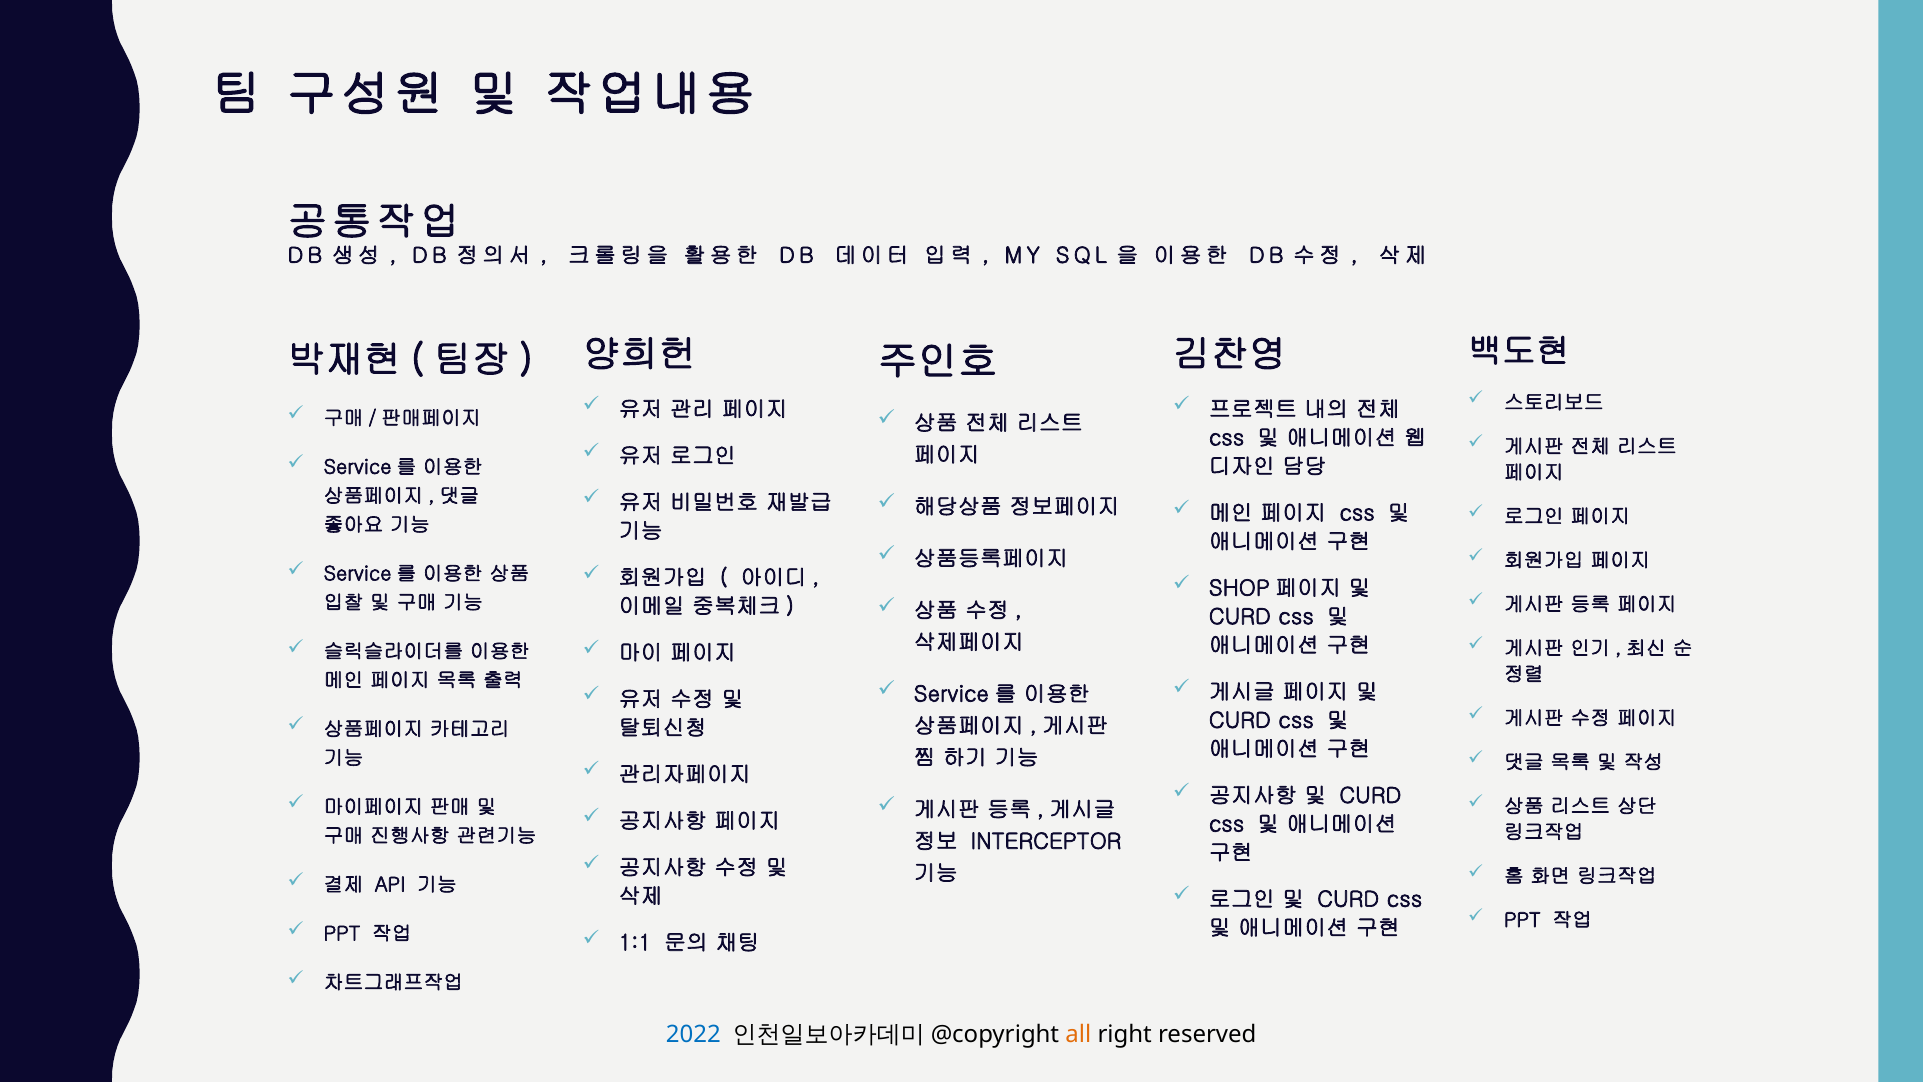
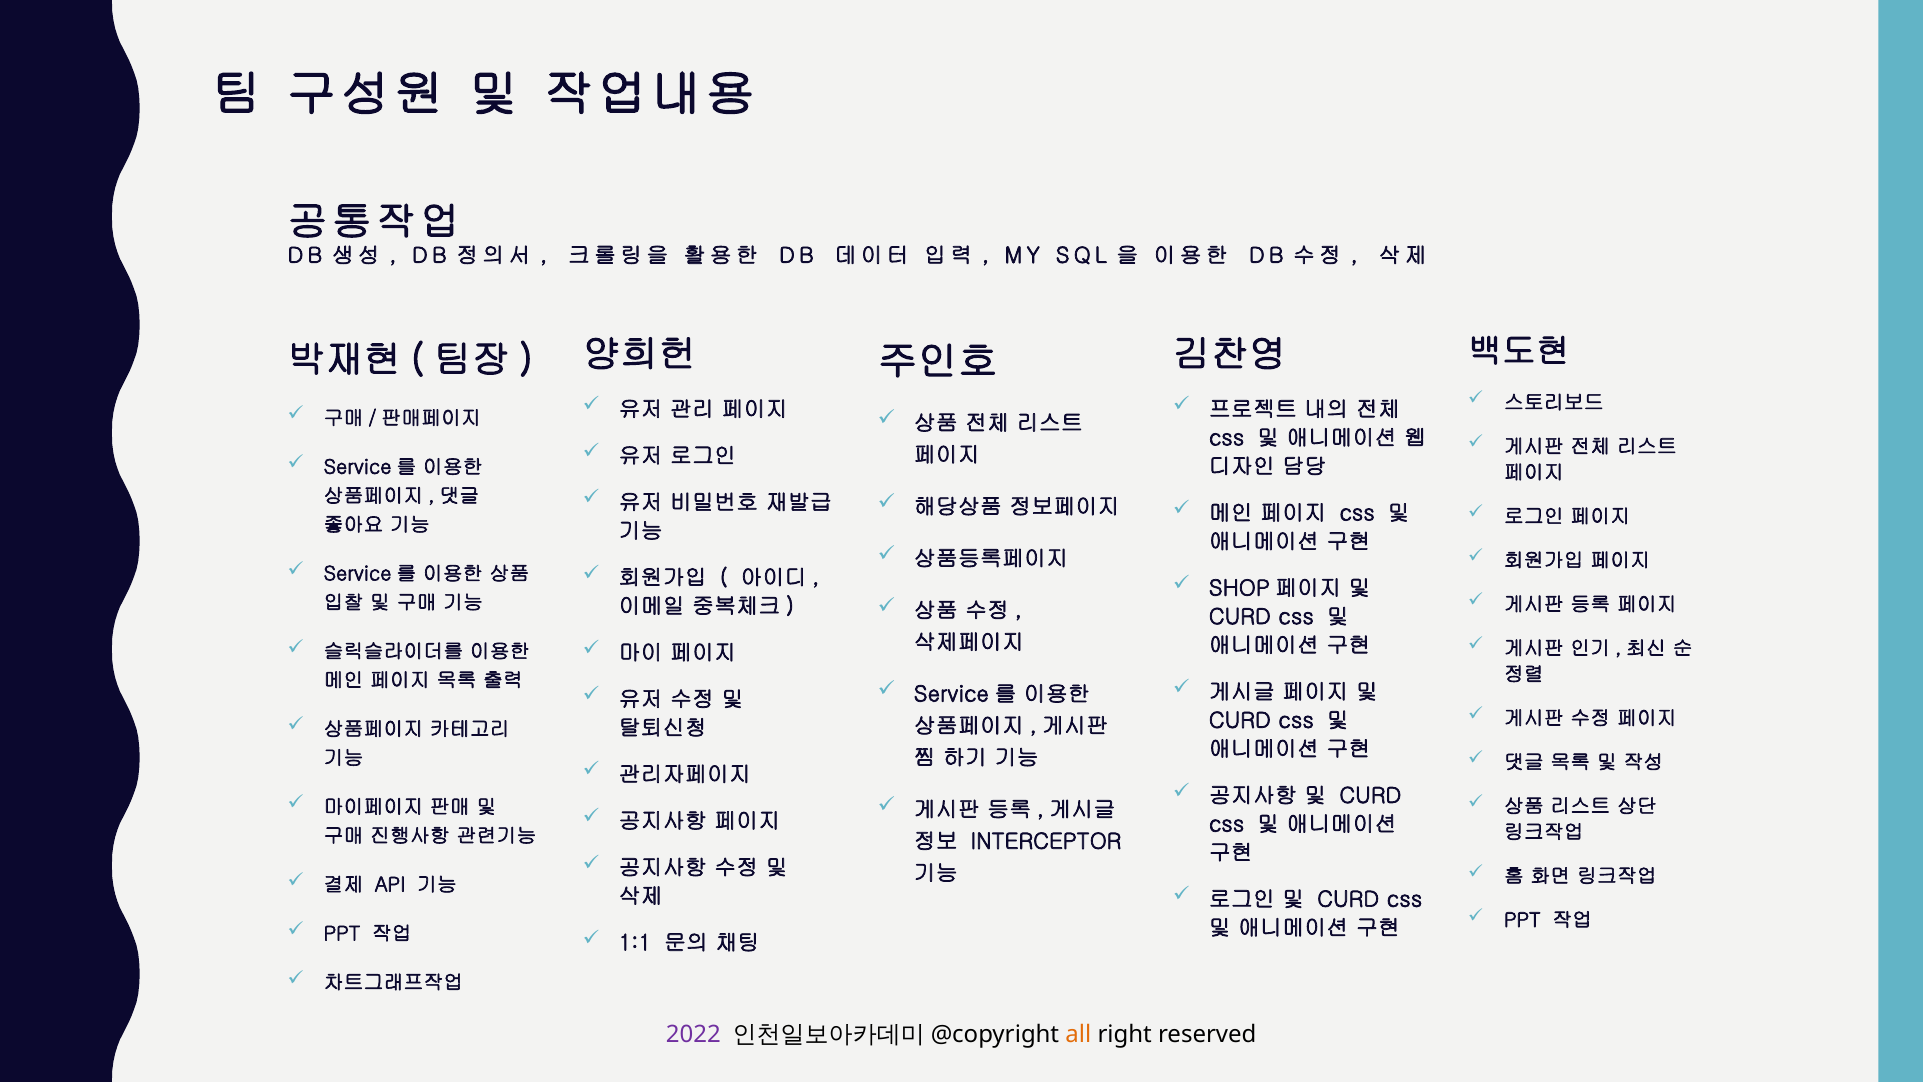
2022 colour: blue -> purple
